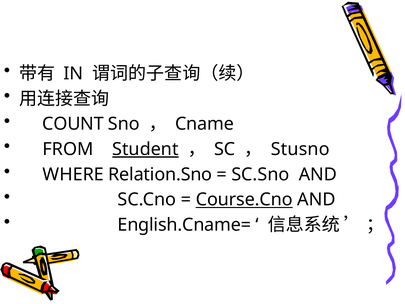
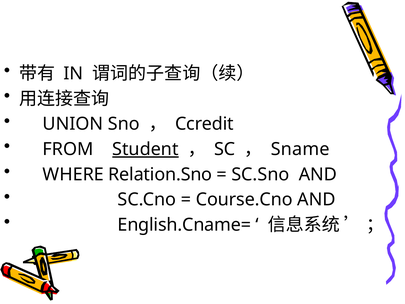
COUNT: COUNT -> UNION
Cname: Cname -> Ccredit
Stusno: Stusno -> Sname
Course.Cno underline: present -> none
